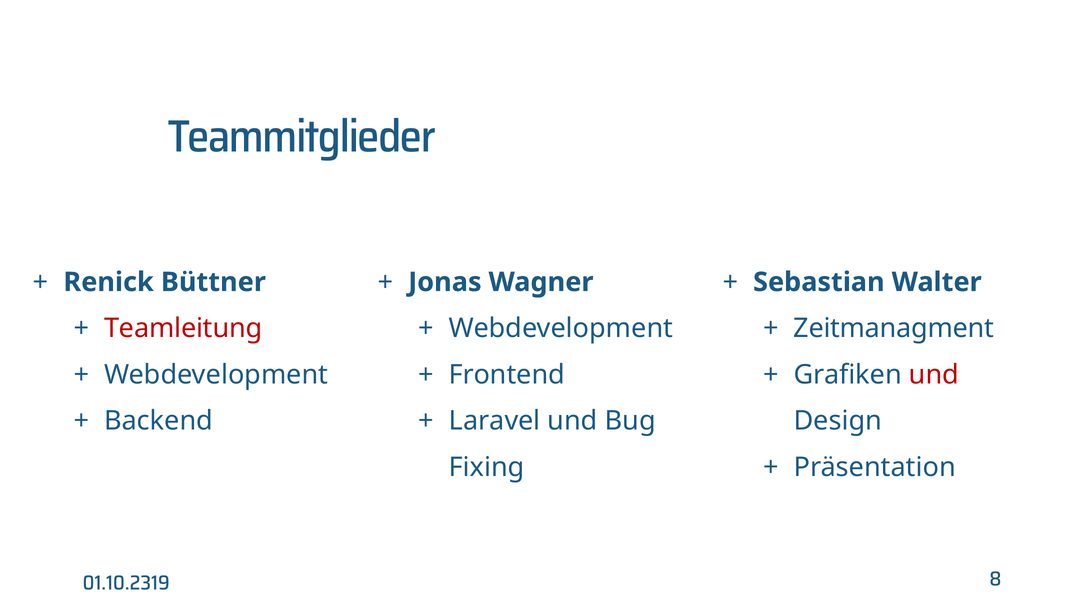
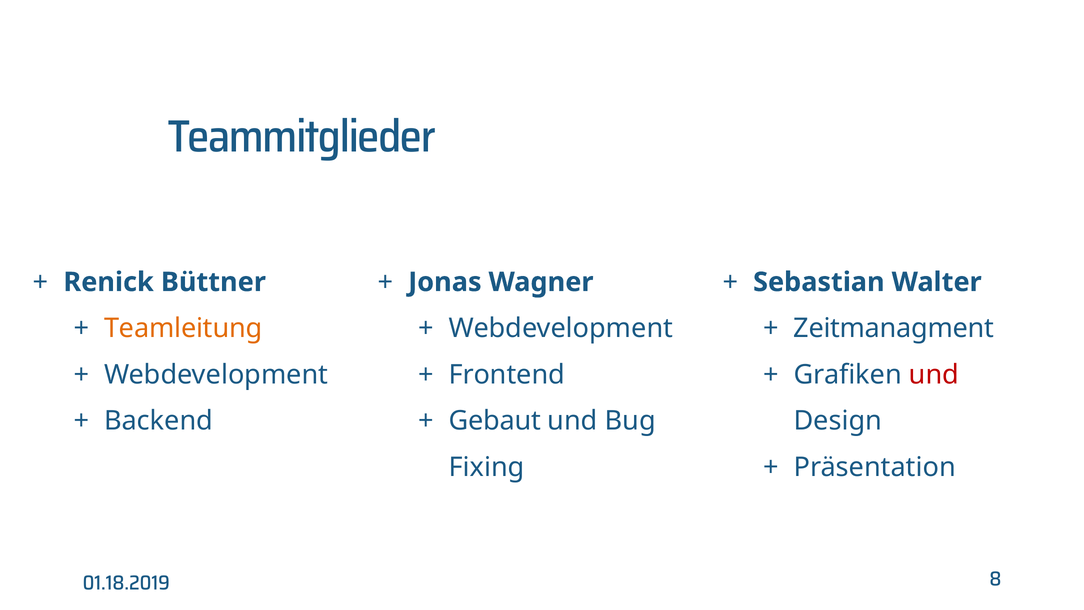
Teamleitung colour: red -> orange
Laravel: Laravel -> Gebaut
01.10.2319: 01.10.2319 -> 01.18.2019
